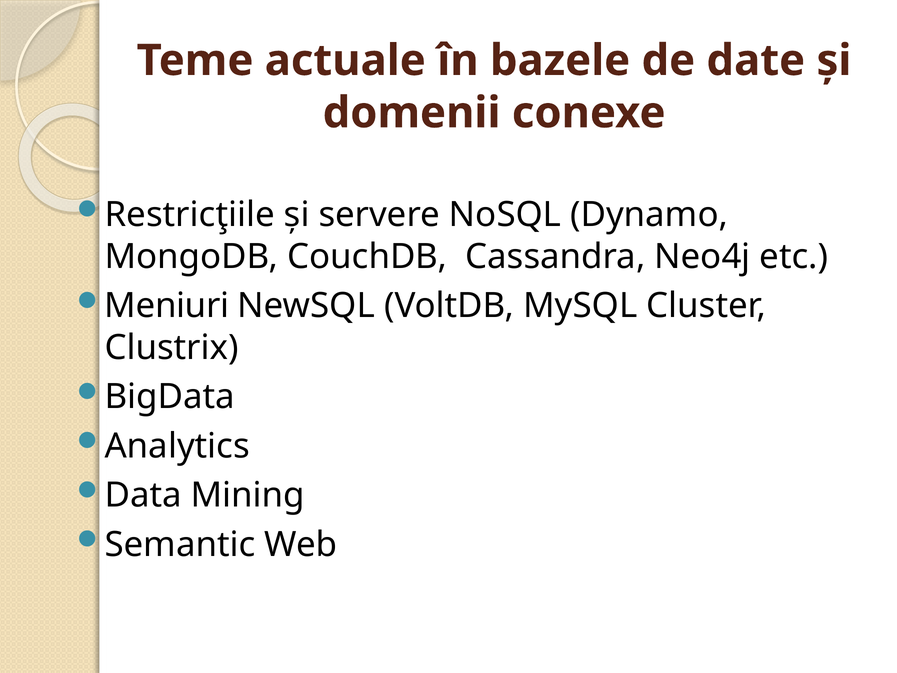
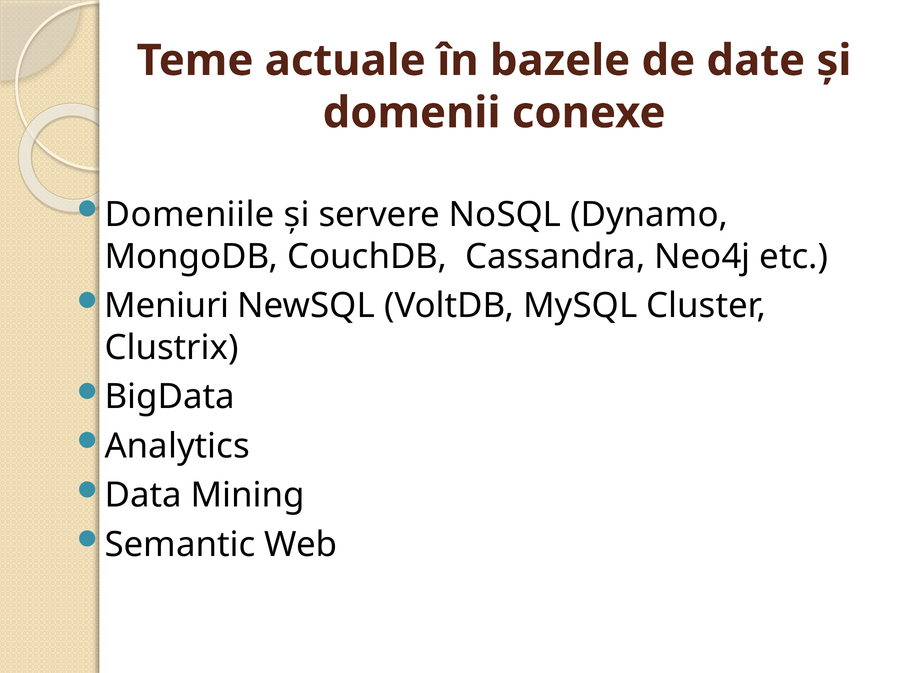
Restricţiile: Restricţiile -> Domeniile
